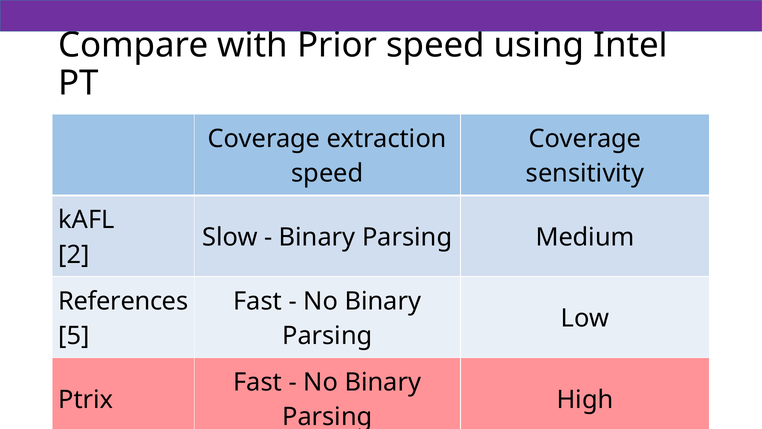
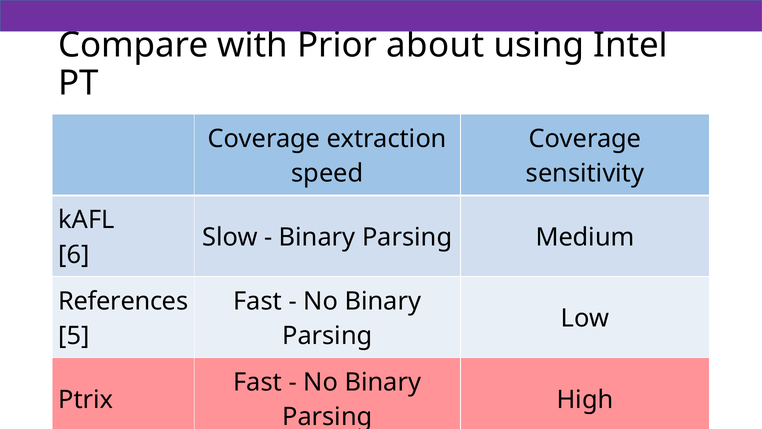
Prior speed: speed -> about
2: 2 -> 6
